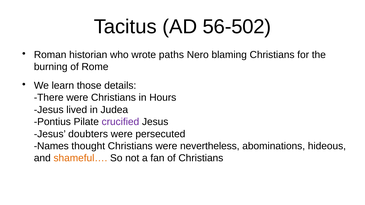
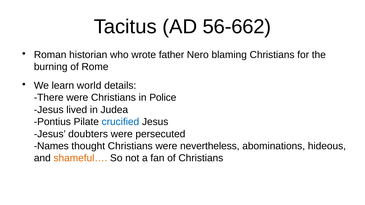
56-502: 56-502 -> 56-662
paths: paths -> father
those: those -> world
Hours: Hours -> Police
crucified colour: purple -> blue
